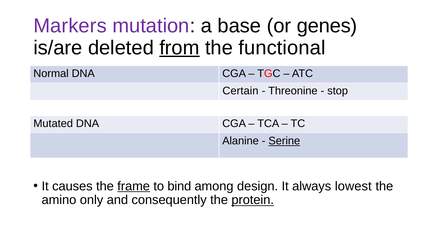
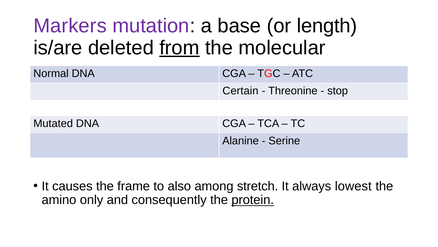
genes: genes -> length
functional: functional -> molecular
Serine underline: present -> none
frame underline: present -> none
bind: bind -> also
design: design -> stretch
